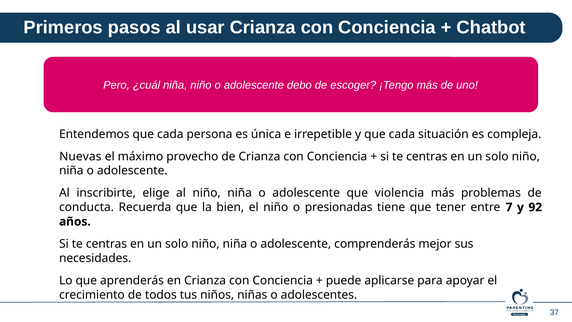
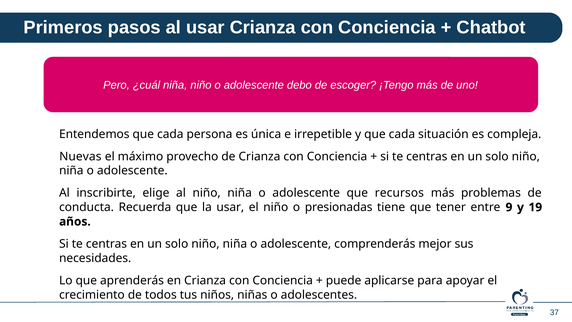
violencia: violencia -> recursos
la bien: bien -> usar
7: 7 -> 9
92: 92 -> 19
